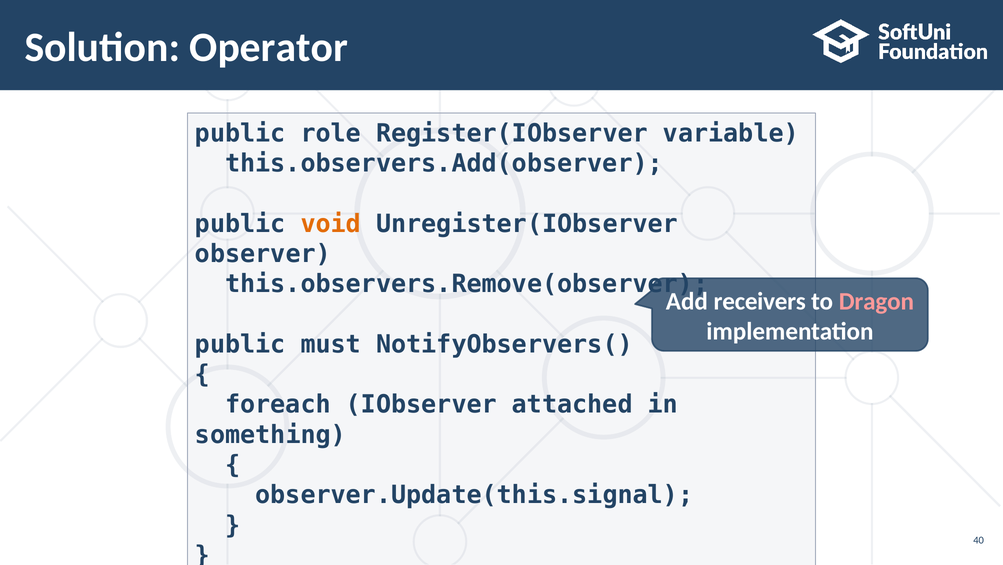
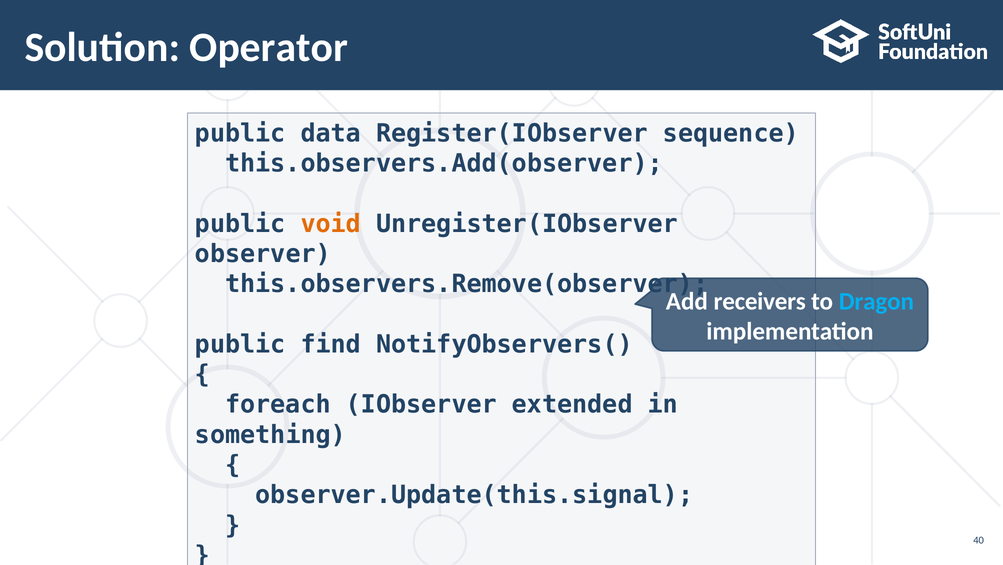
role: role -> data
variable: variable -> sequence
Dragon colour: pink -> light blue
must: must -> find
attached: attached -> extended
